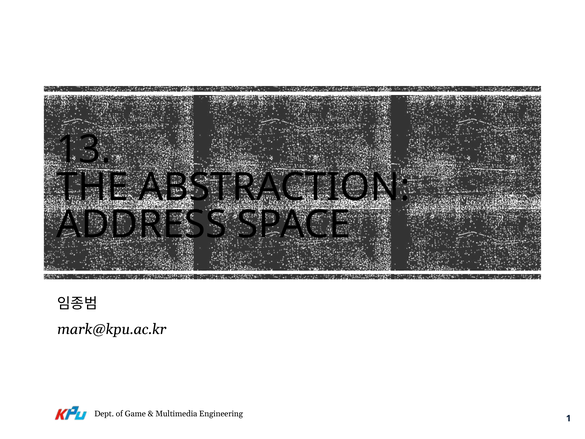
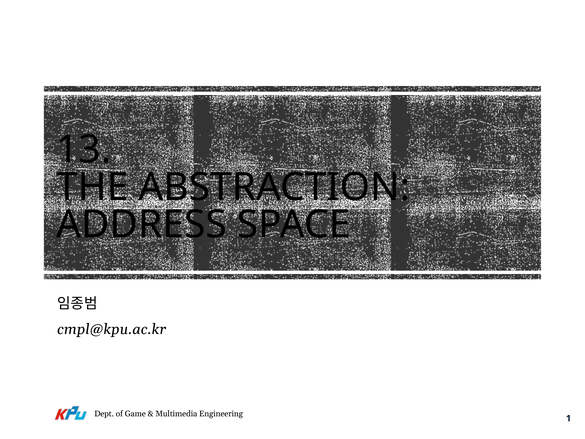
mark@kpu.ac.kr: mark@kpu.ac.kr -> cmpl@kpu.ac.kr
